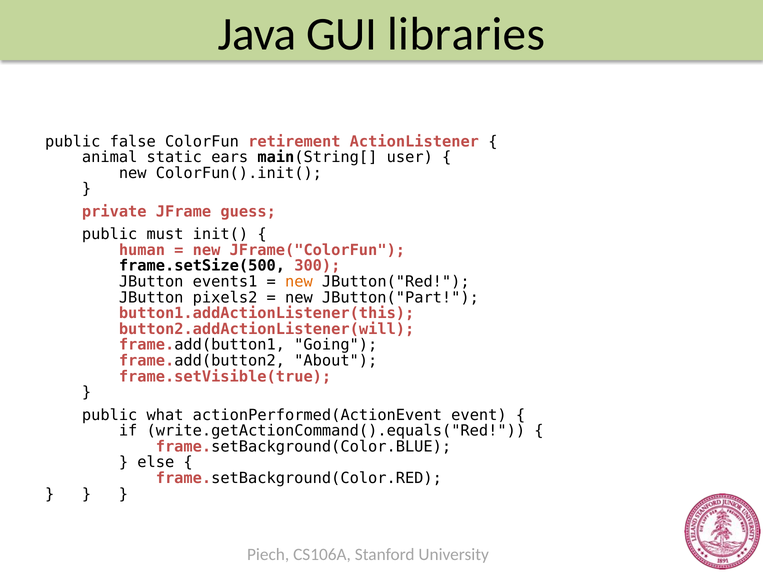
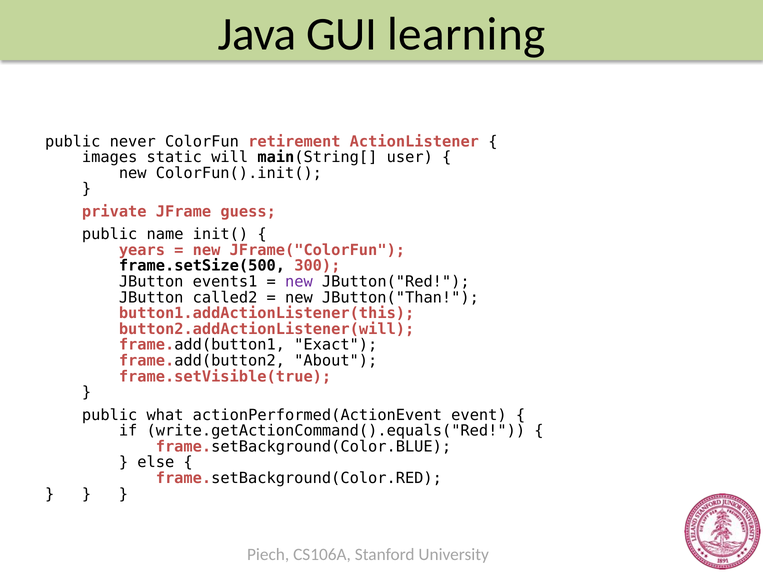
libraries: libraries -> learning
false: false -> never
animal: animal -> images
ears: ears -> will
must: must -> name
human: human -> years
new at (299, 282) colour: orange -> purple
pixels2: pixels2 -> called2
JButton("Part: JButton("Part -> JButton("Than
Going: Going -> Exact
